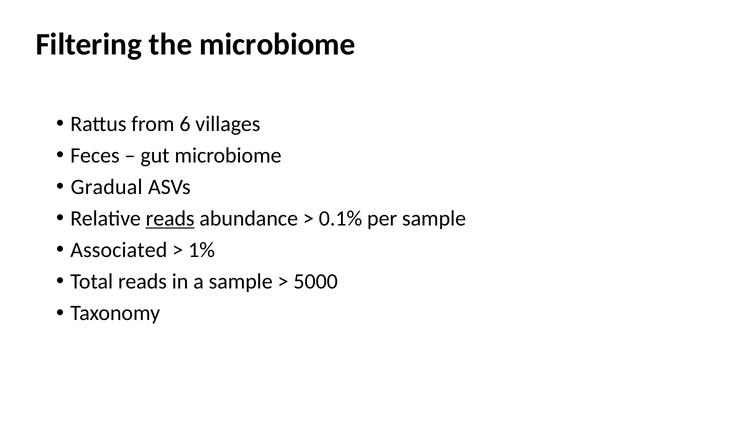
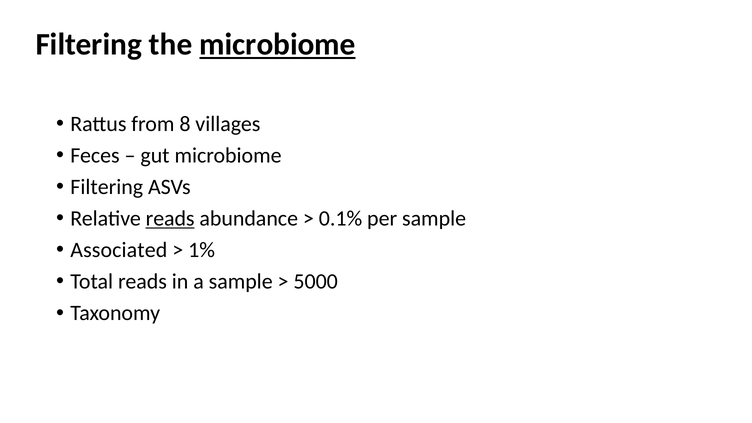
microbiome at (277, 45) underline: none -> present
6: 6 -> 8
Gradual at (107, 187): Gradual -> Filtering
